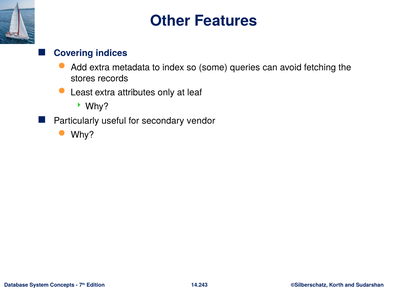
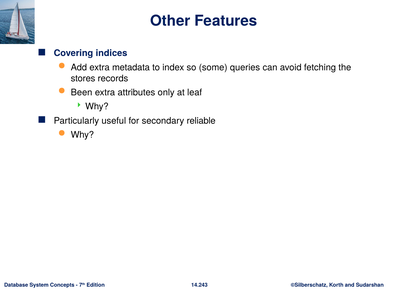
Least: Least -> Been
vendor: vendor -> reliable
